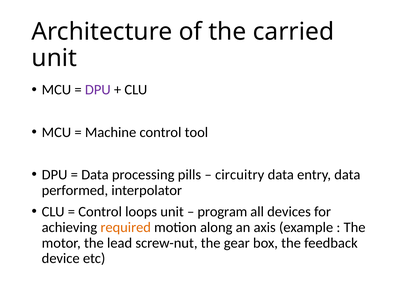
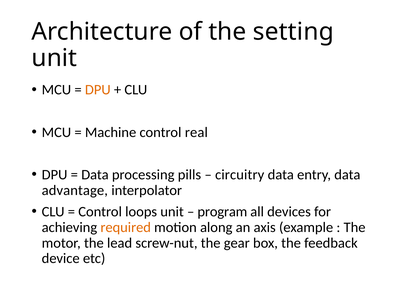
carried: carried -> setting
DPU at (98, 90) colour: purple -> orange
tool: tool -> real
performed: performed -> advantage
